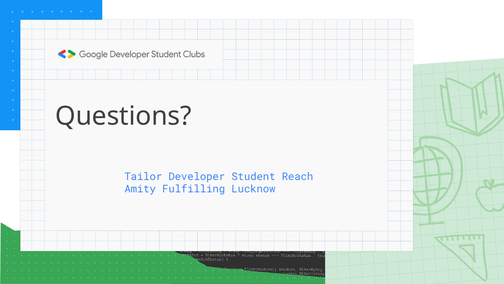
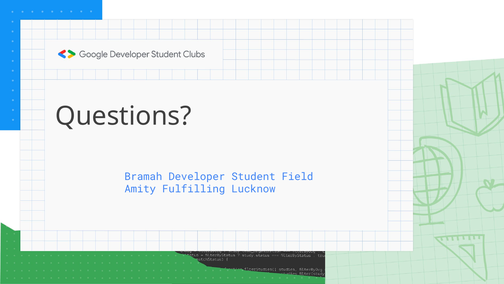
Tailor: Tailor -> Bramah
Reach: Reach -> Field
